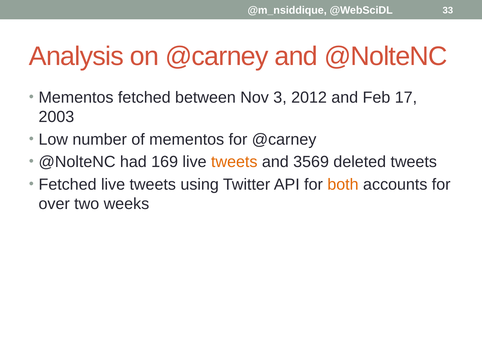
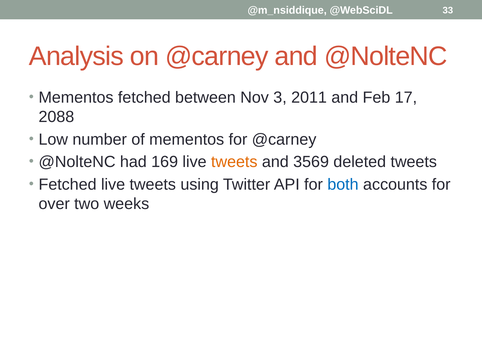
2012: 2012 -> 2011
2003: 2003 -> 2088
both colour: orange -> blue
